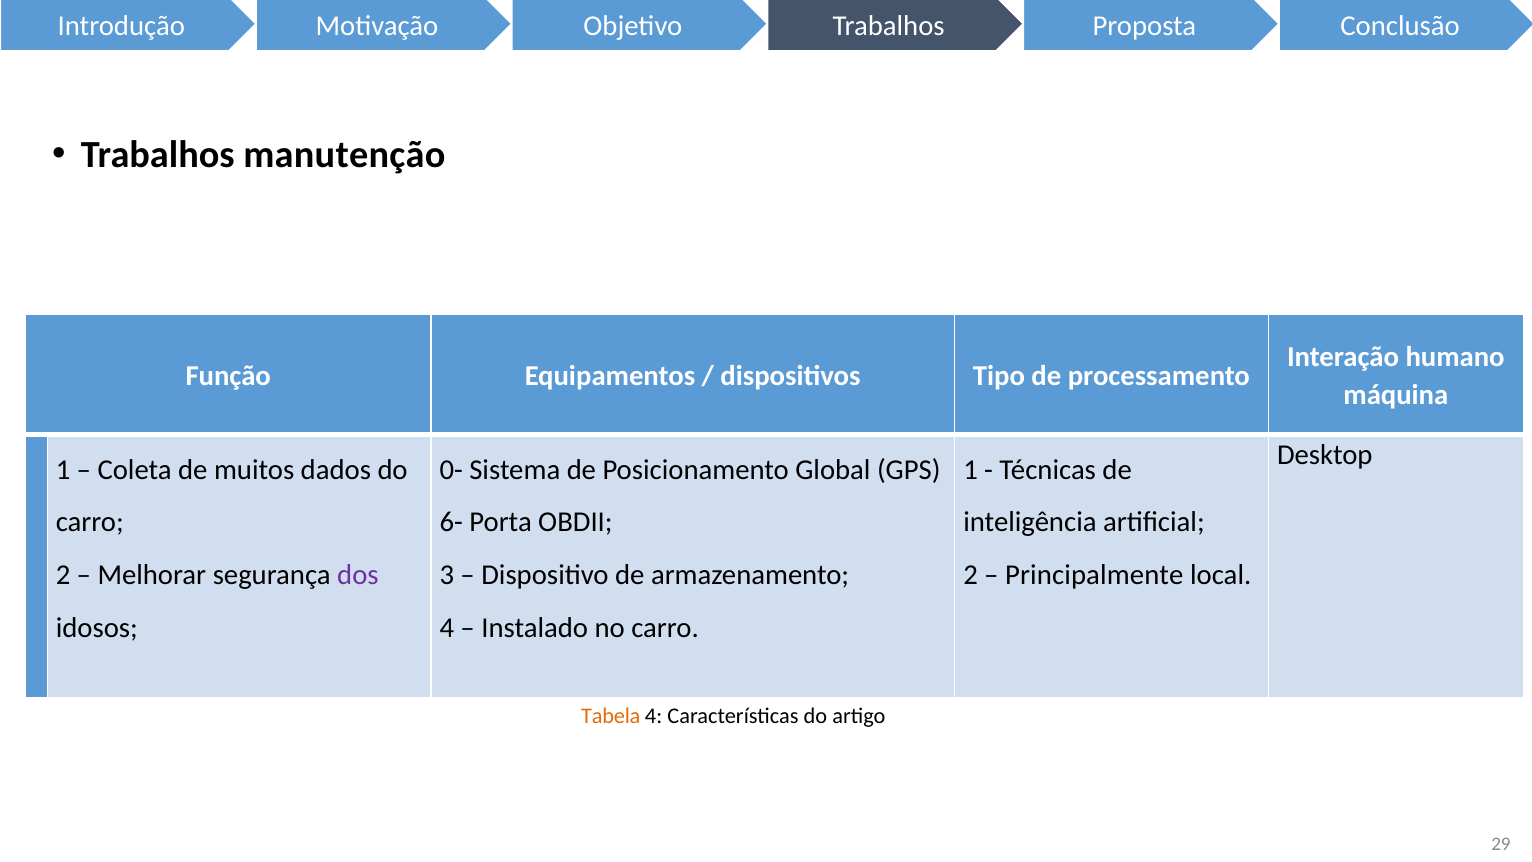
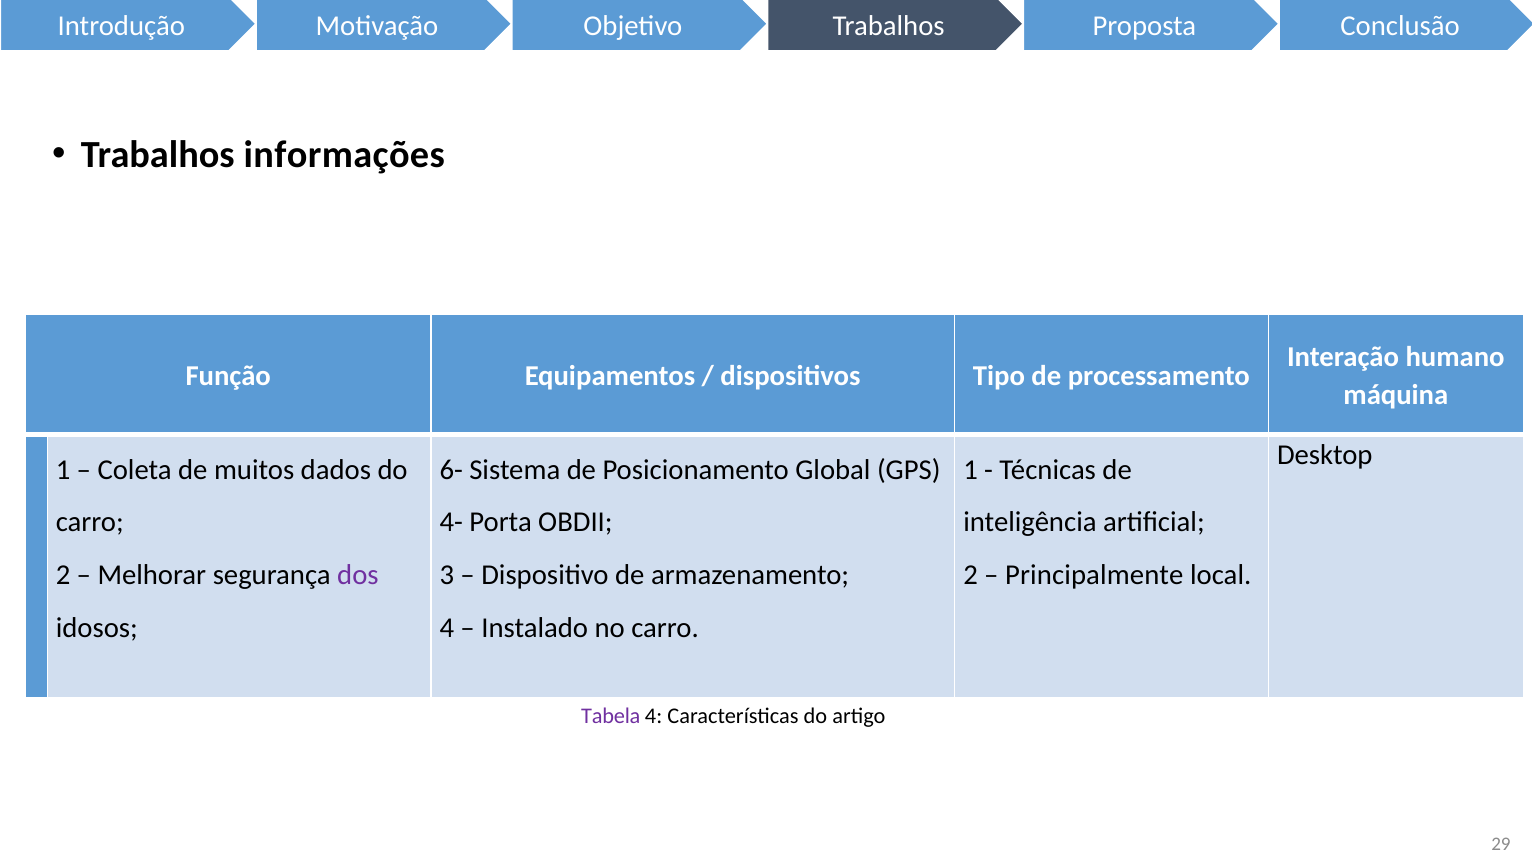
manutenção: manutenção -> informações
0-: 0- -> 6-
6-: 6- -> 4-
Tabela colour: orange -> purple
